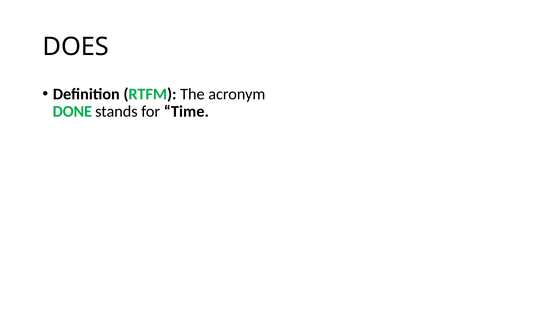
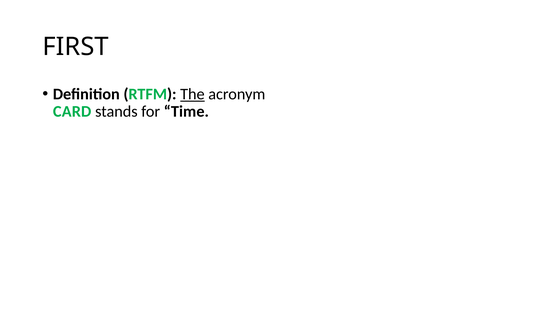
DOES: DOES -> FIRST
The underline: none -> present
DONE: DONE -> CARD
